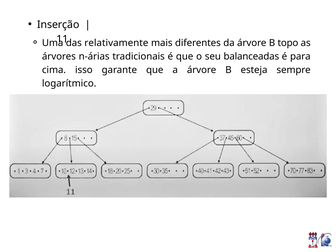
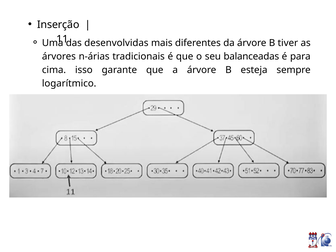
relativamente: relativamente -> desenvolvidas
topo: topo -> tiver
